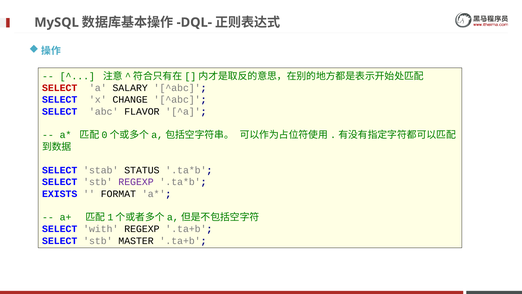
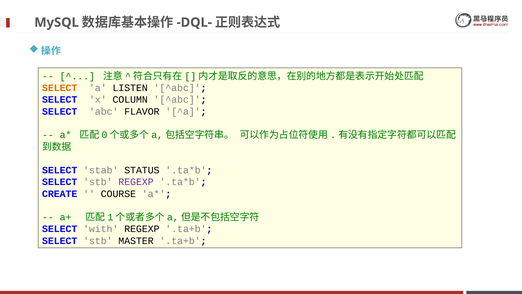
SELECT at (60, 88) colour: red -> orange
SALARY: SALARY -> LISTEN
CHANGE: CHANGE -> COLUMN
EXISTS: EXISTS -> CREATE
FORMAT: FORMAT -> COURSE
